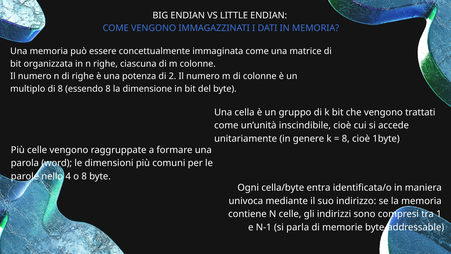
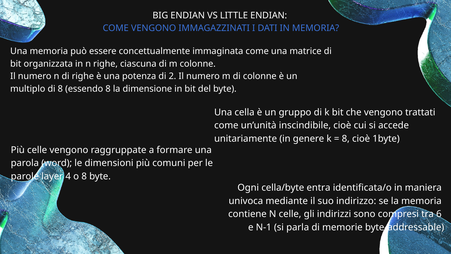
nello: nello -> layer
1: 1 -> 6
